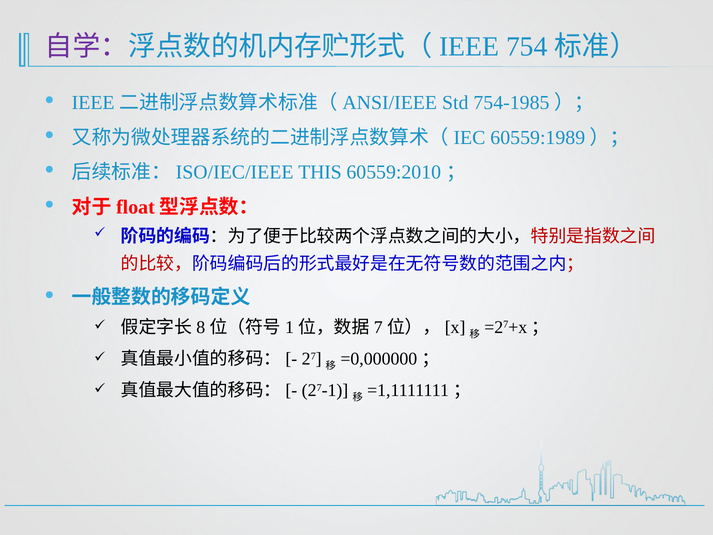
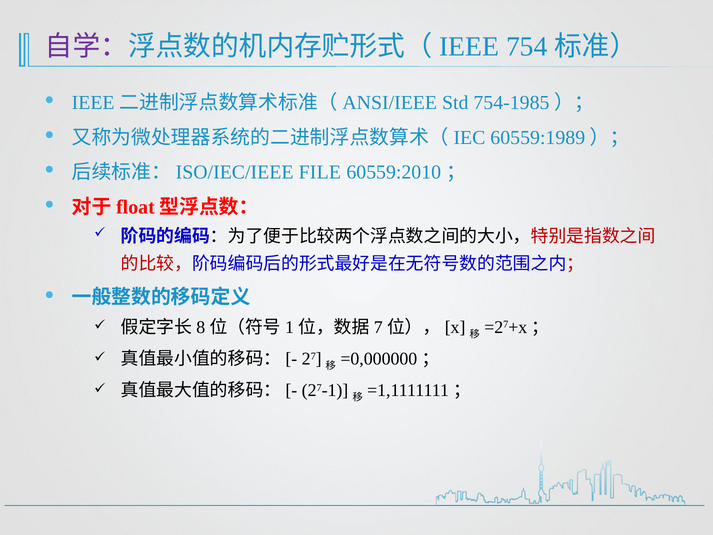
THIS: THIS -> FILE
